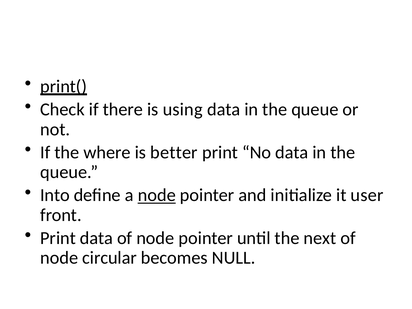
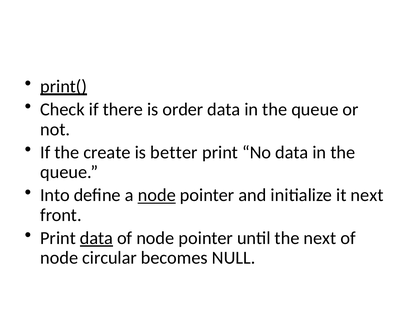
using: using -> order
where: where -> create
it user: user -> next
data at (96, 238) underline: none -> present
